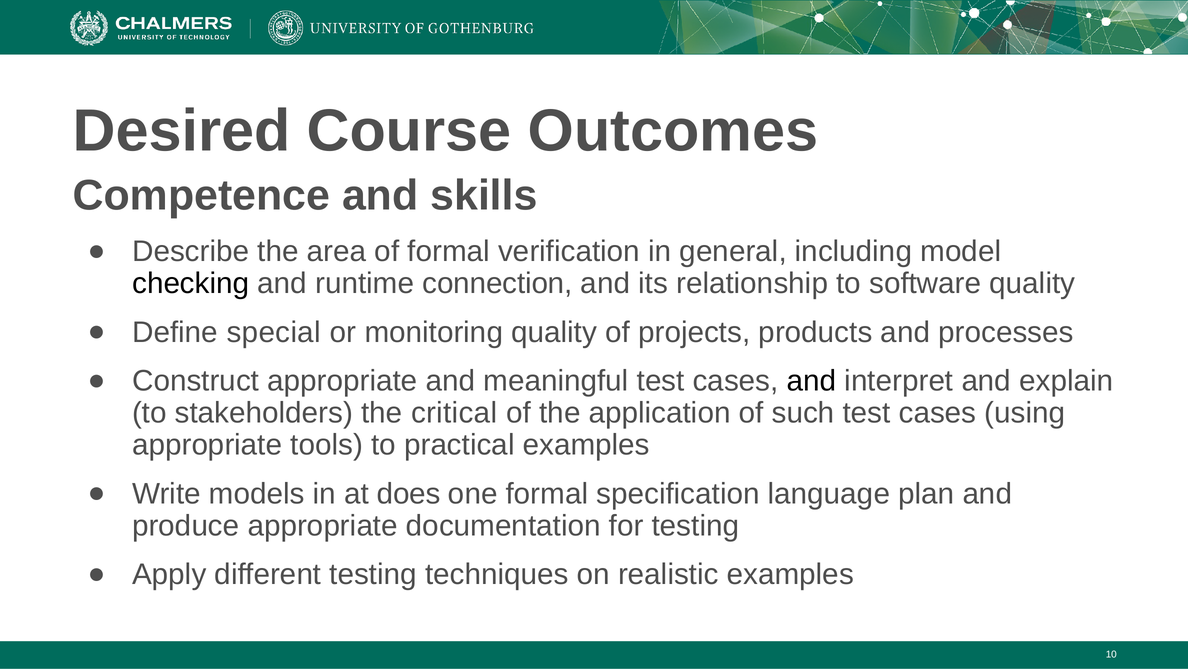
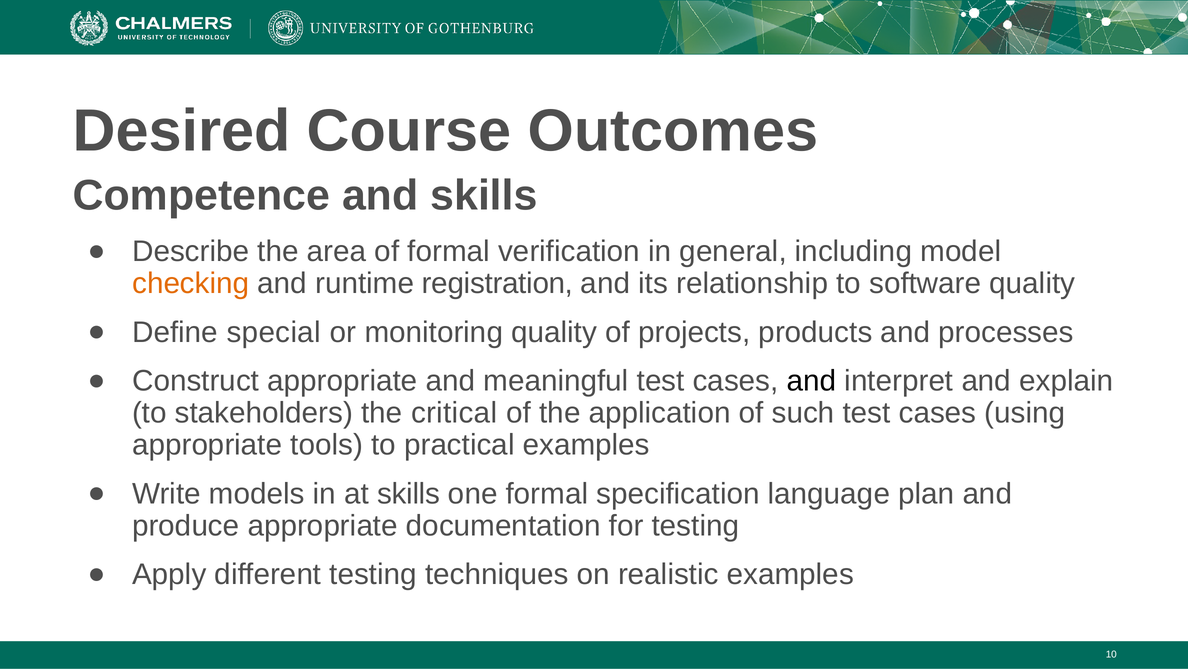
checking colour: black -> orange
connection: connection -> registration
at does: does -> skills
